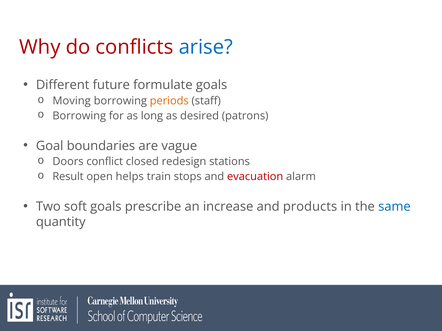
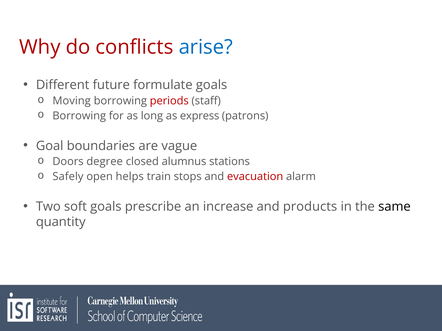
periods colour: orange -> red
desired: desired -> express
conflict: conflict -> degree
redesign: redesign -> alumnus
Result: Result -> Safely
same colour: blue -> black
